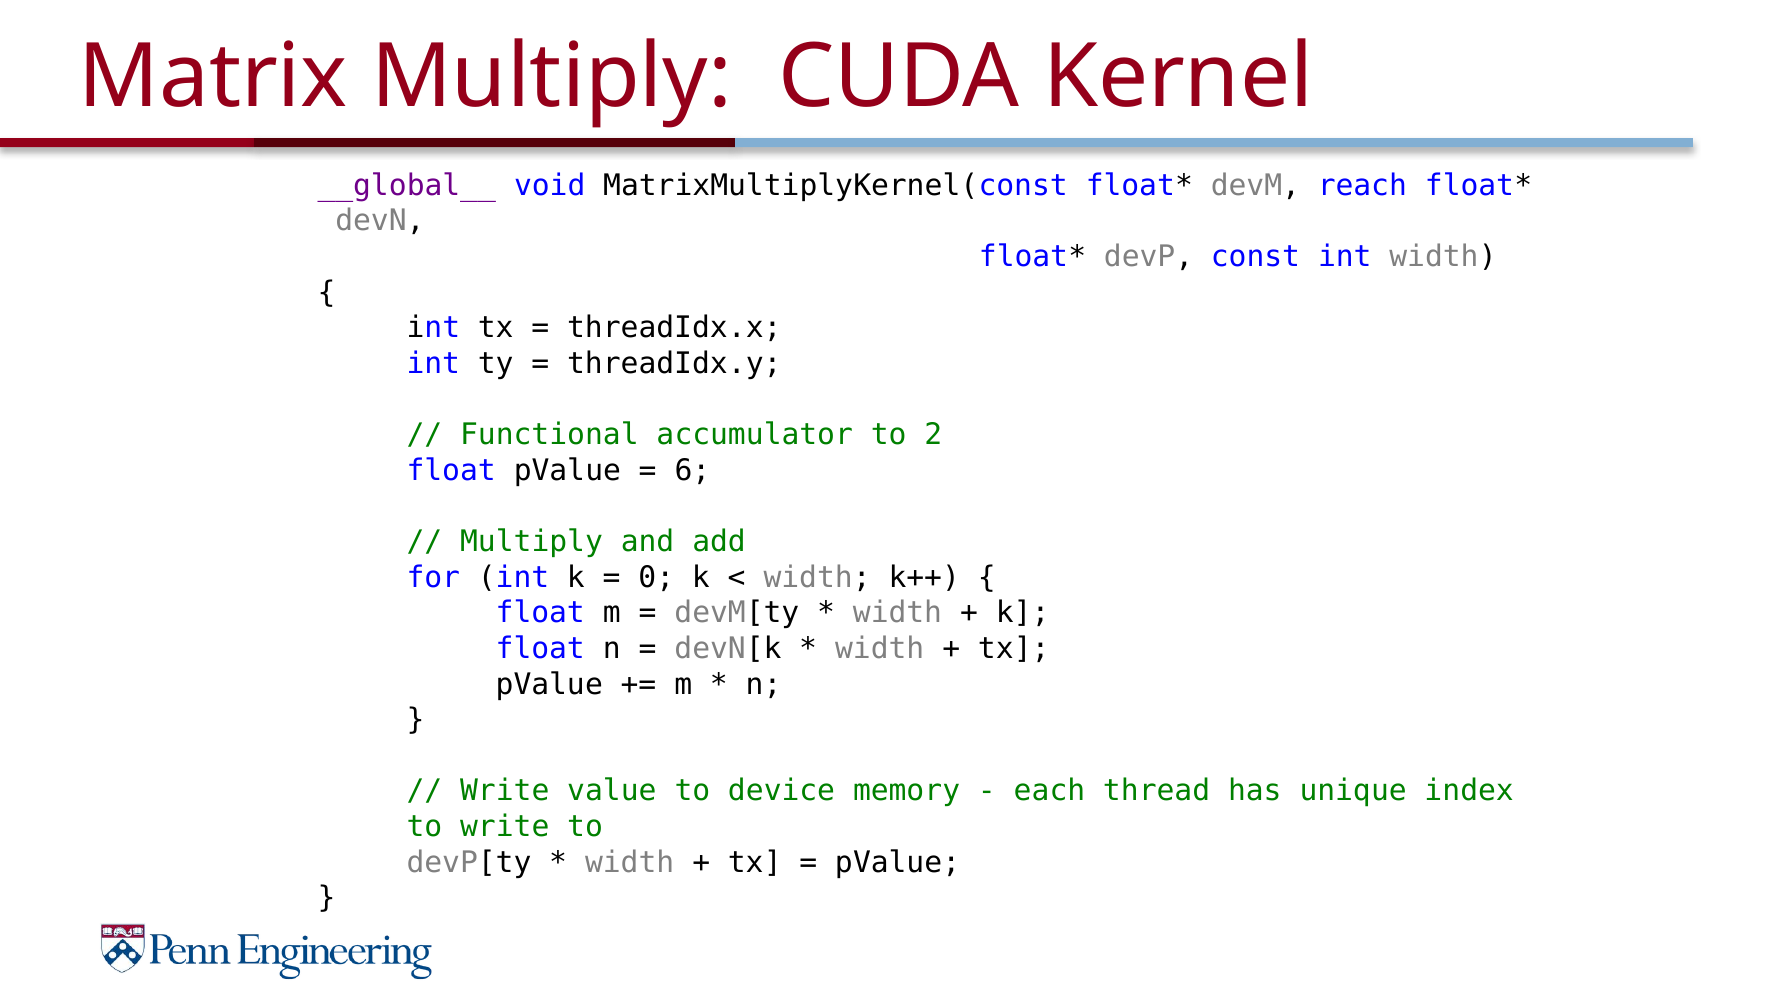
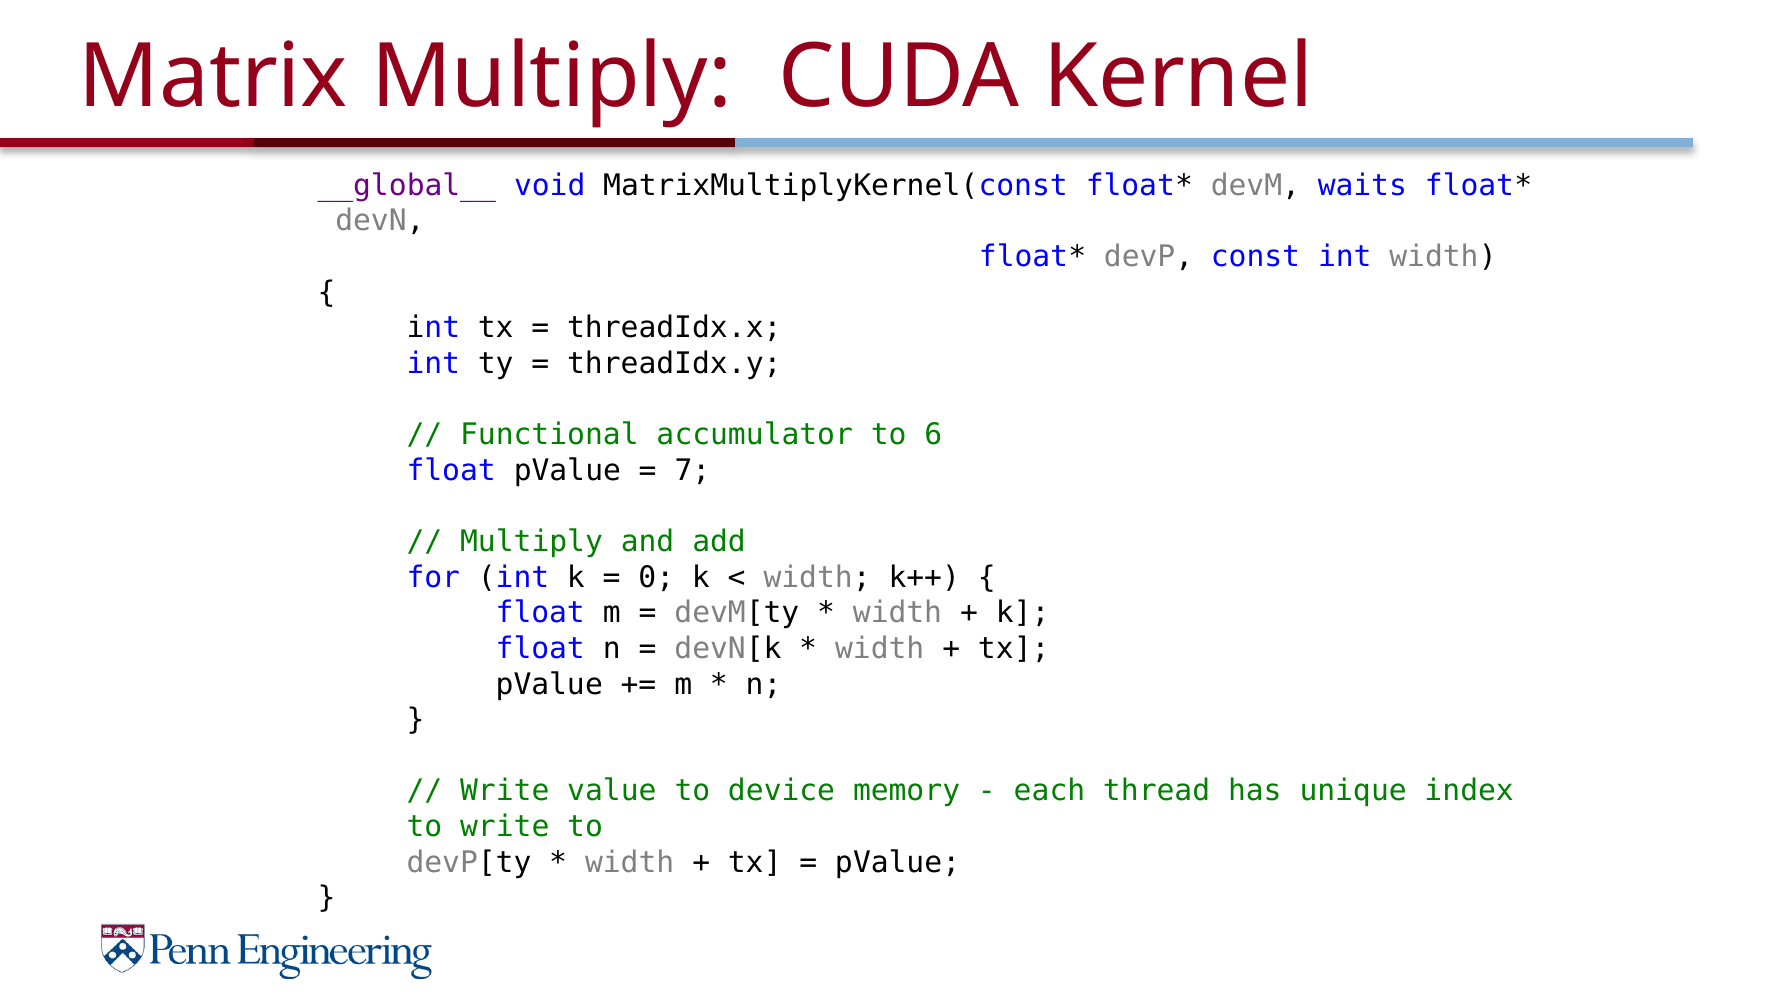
reach: reach -> waits
2: 2 -> 6
6: 6 -> 7
